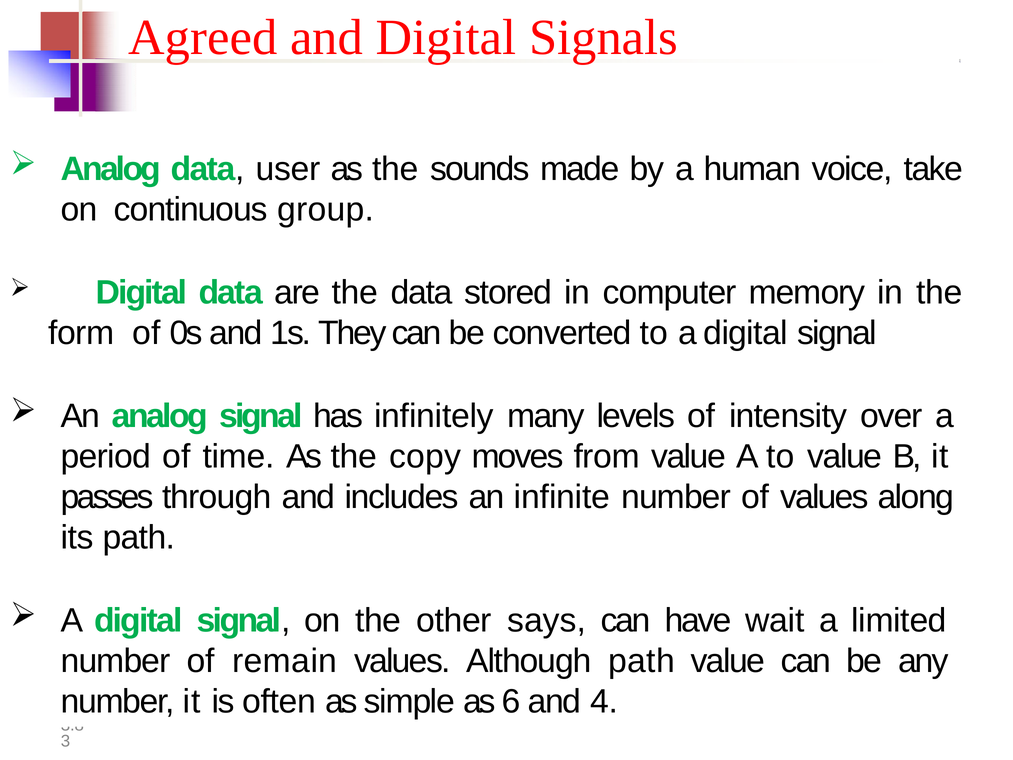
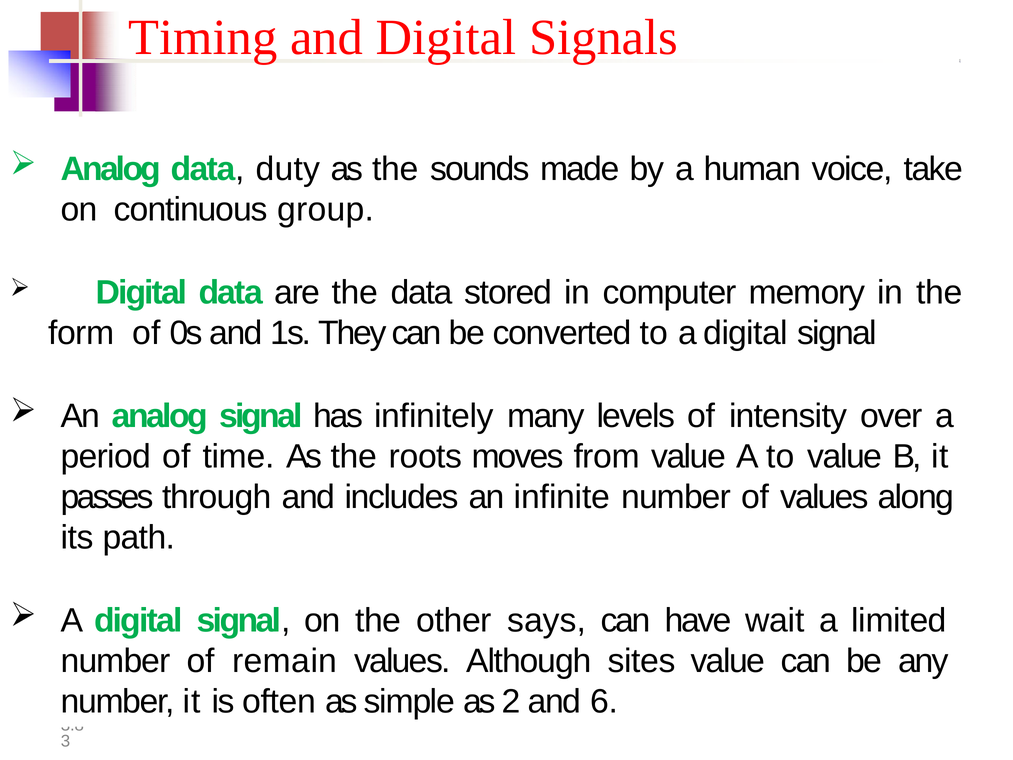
Agreed: Agreed -> Timing
user: user -> duty
copy: copy -> roots
Although path: path -> sites
6: 6 -> 2
4: 4 -> 6
